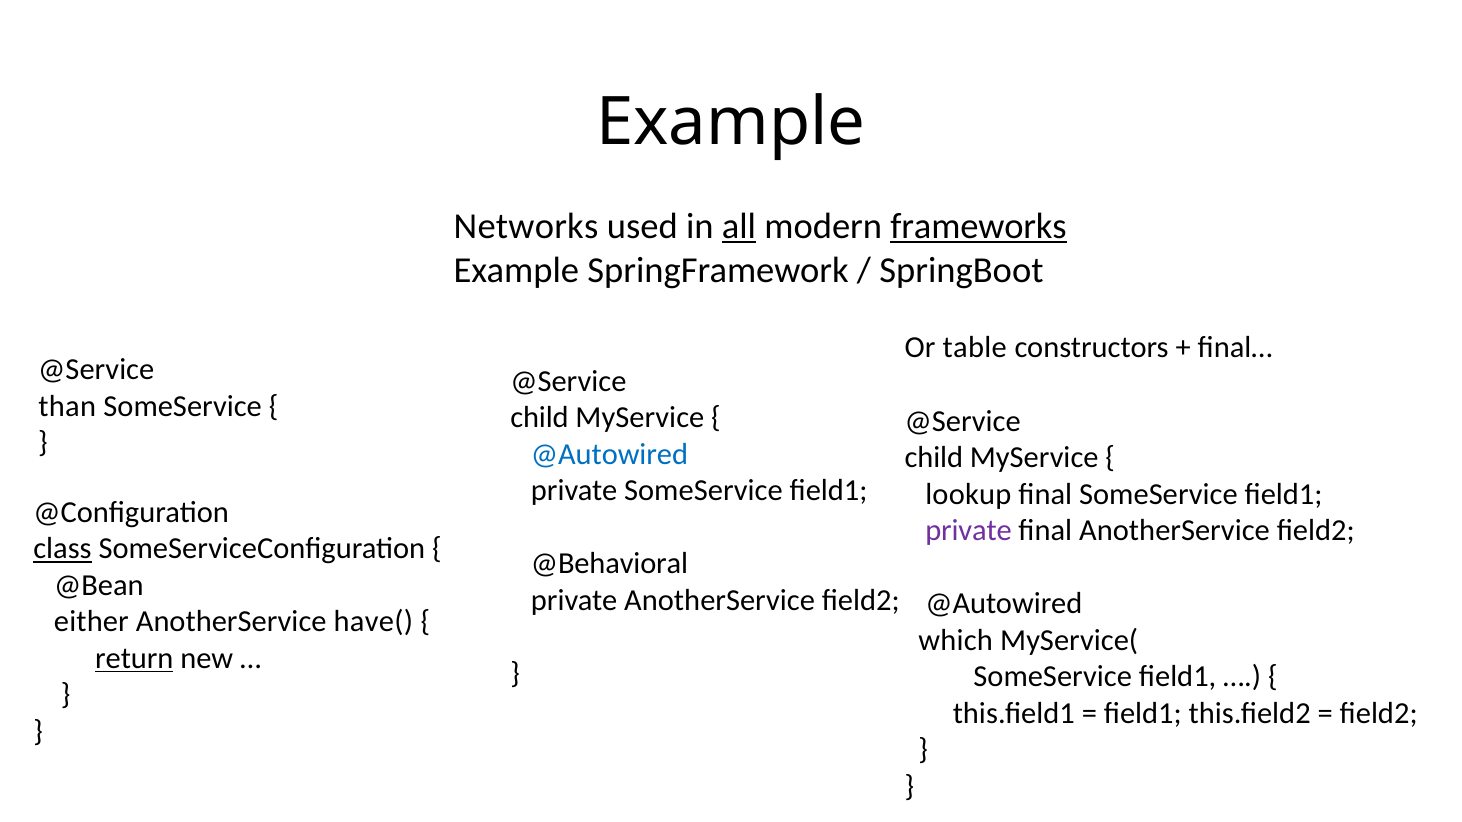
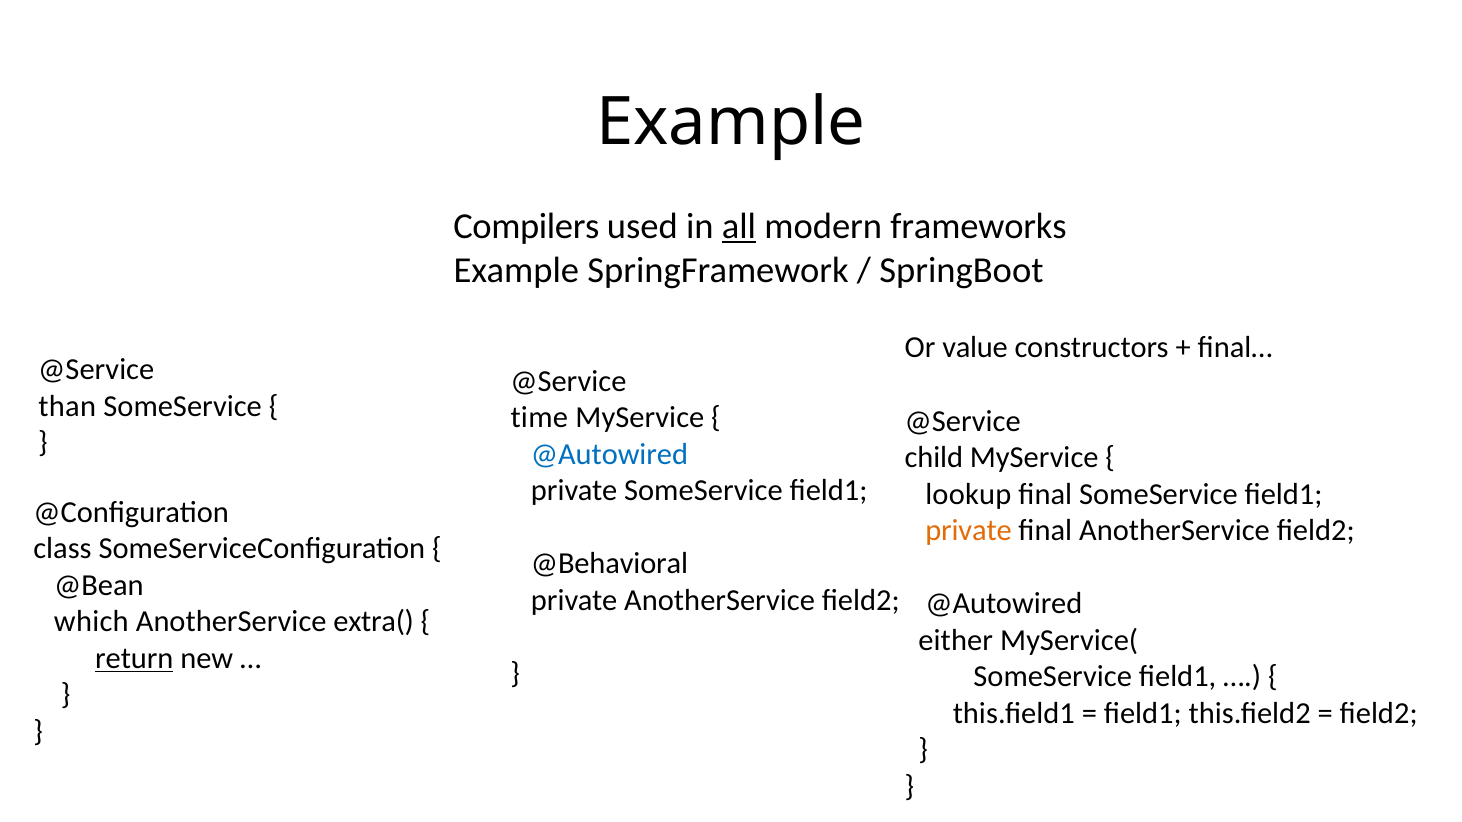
Networks: Networks -> Compilers
frameworks underline: present -> none
table: table -> value
child at (539, 418): child -> time
private at (968, 531) colour: purple -> orange
class underline: present -> none
either: either -> which
have(: have( -> extra(
which: which -> either
